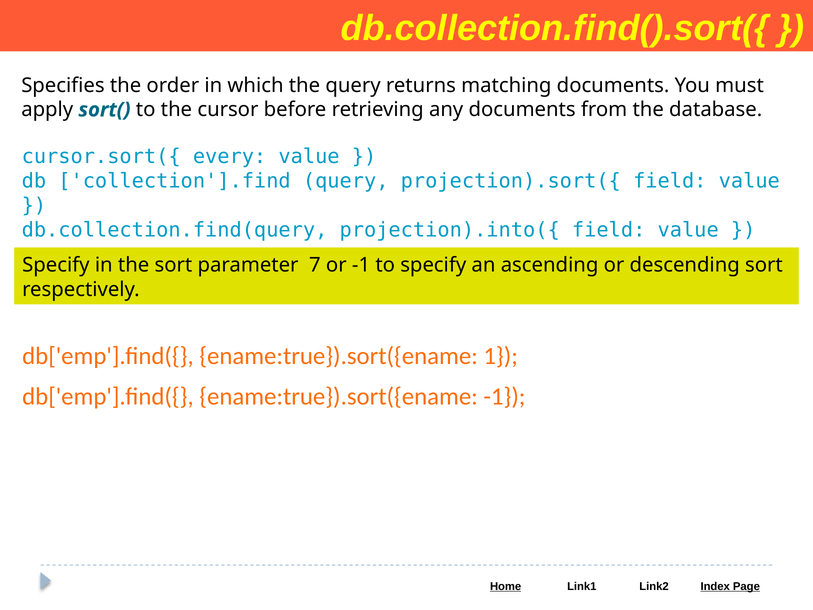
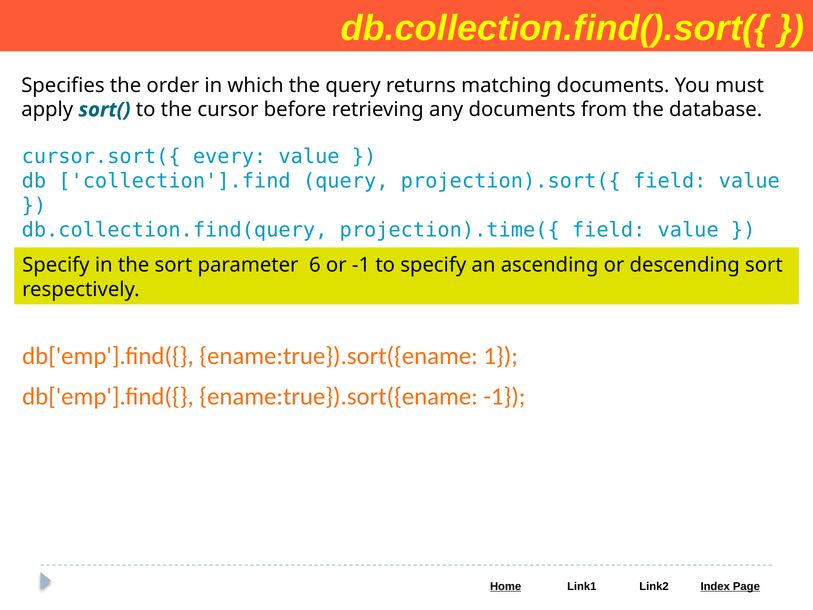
projection).into({: projection).into({ -> projection).time({
7: 7 -> 6
